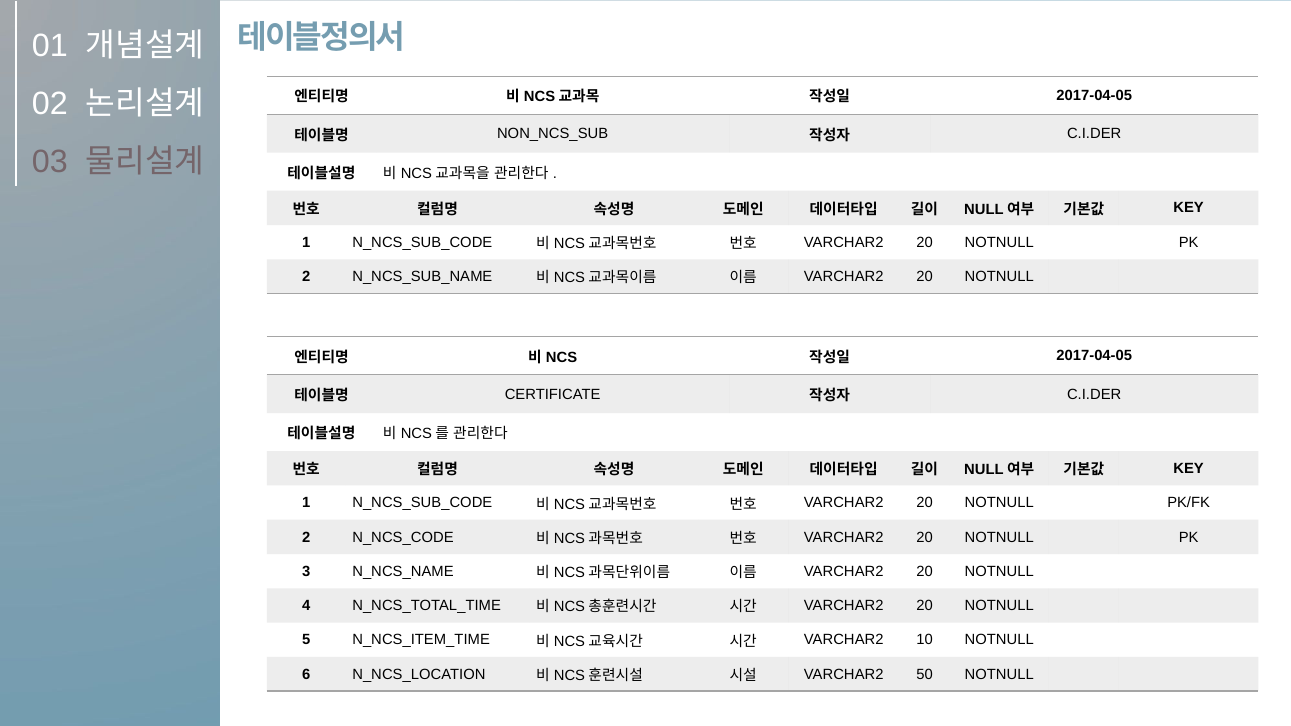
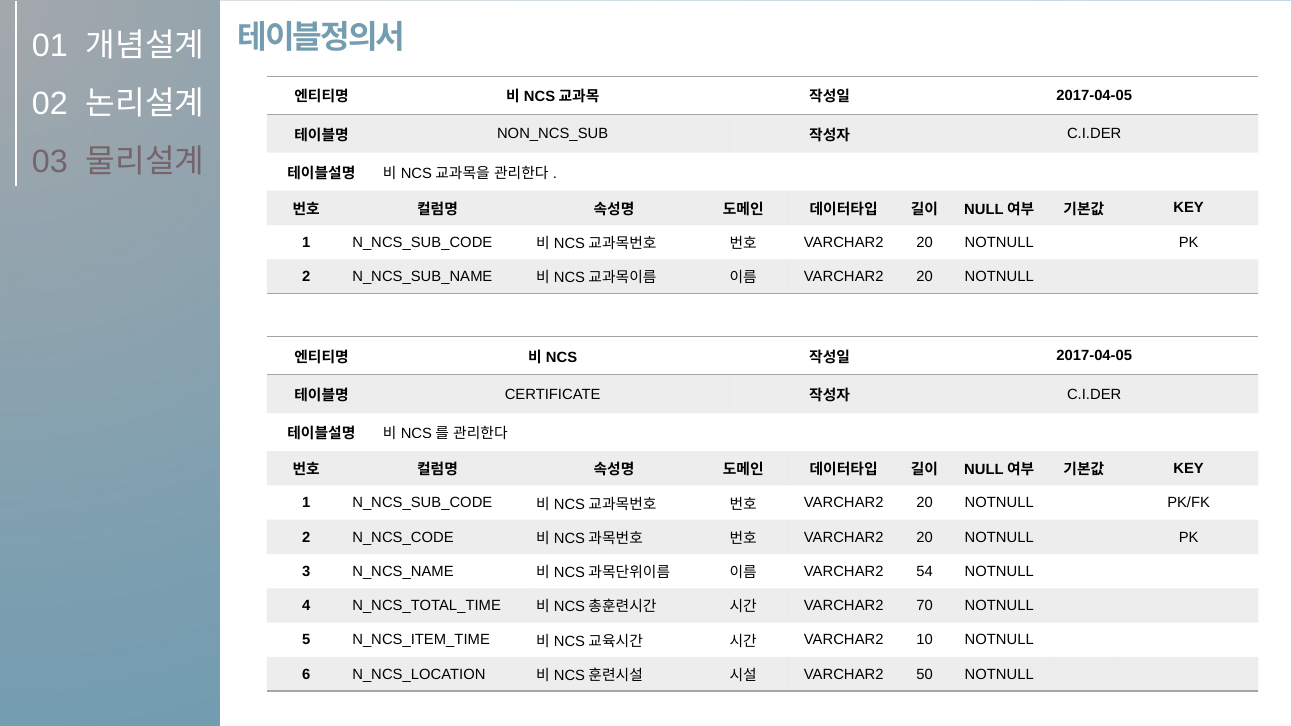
20 at (925, 572): 20 -> 54
20 at (925, 606): 20 -> 70
